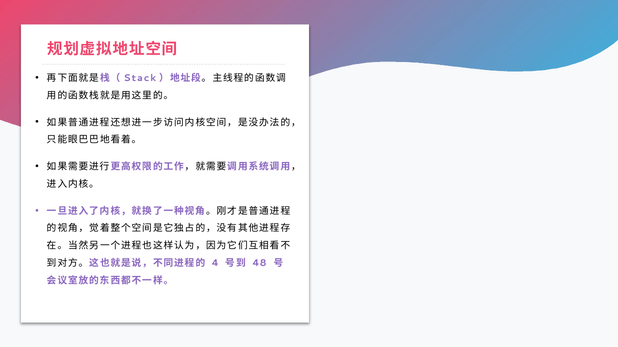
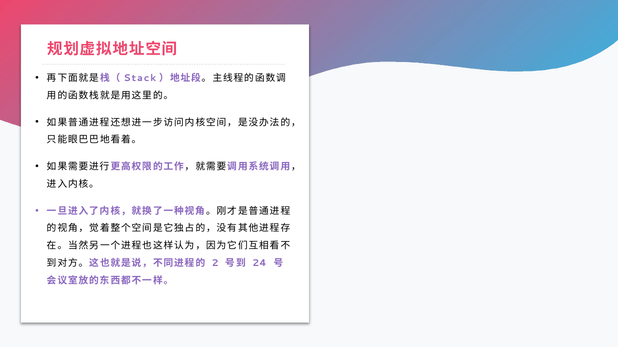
4: 4 -> 2
48: 48 -> 24
